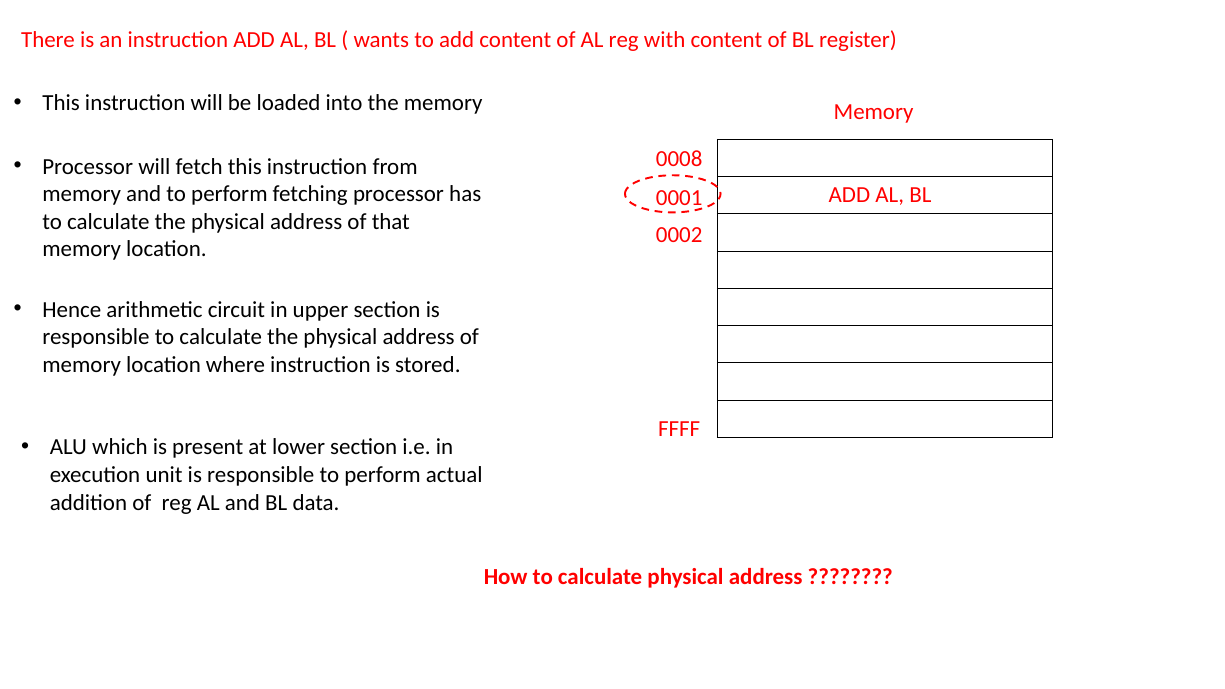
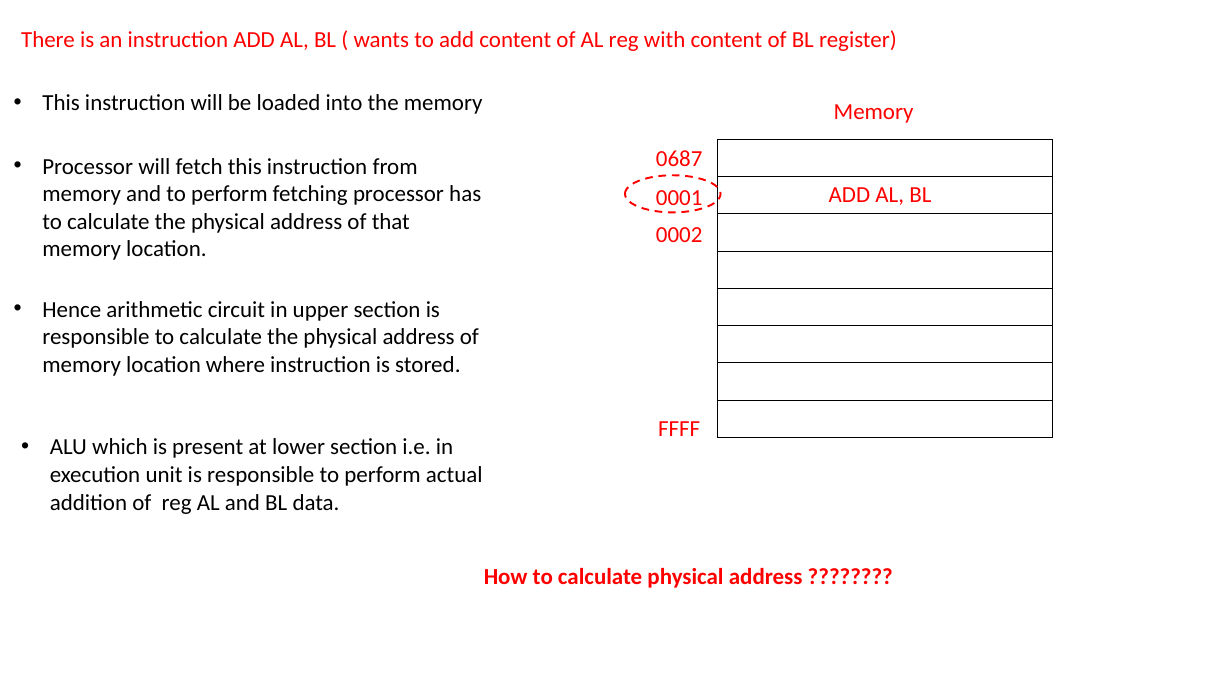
0008: 0008 -> 0687
